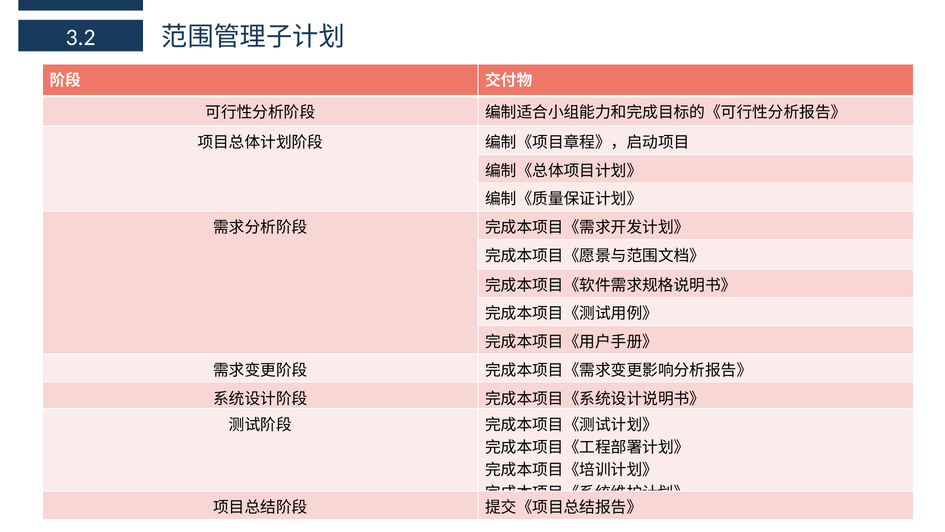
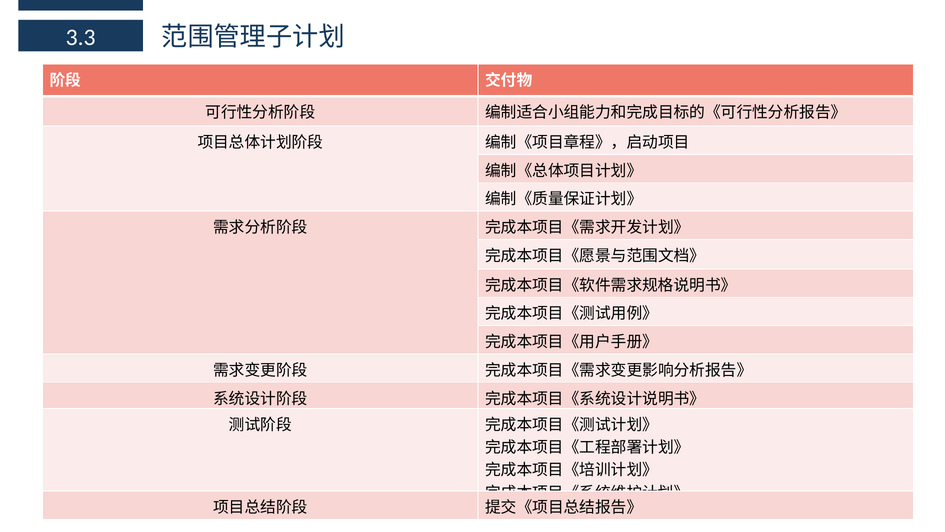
3.2: 3.2 -> 3.3
